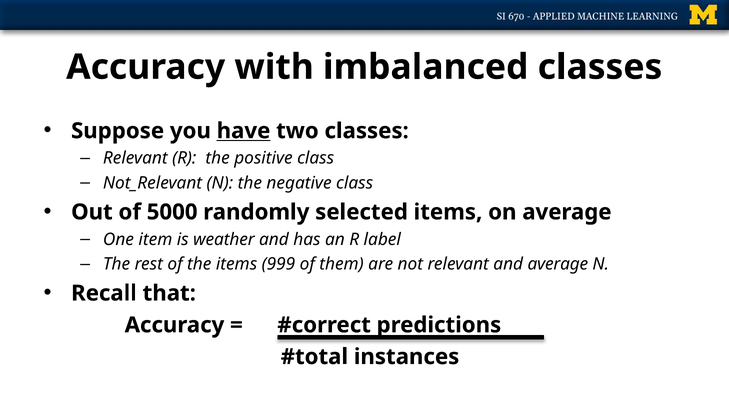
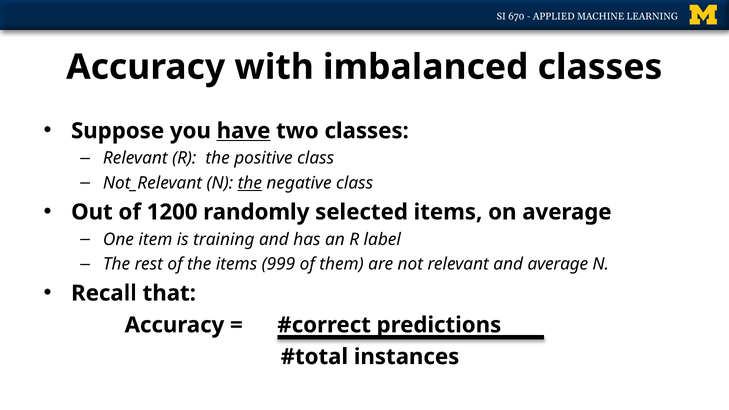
the at (250, 183) underline: none -> present
5000: 5000 -> 1200
weather: weather -> training
